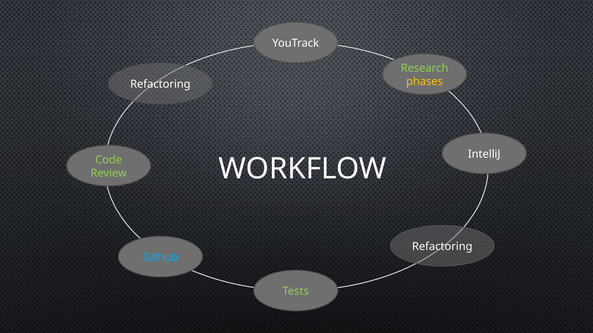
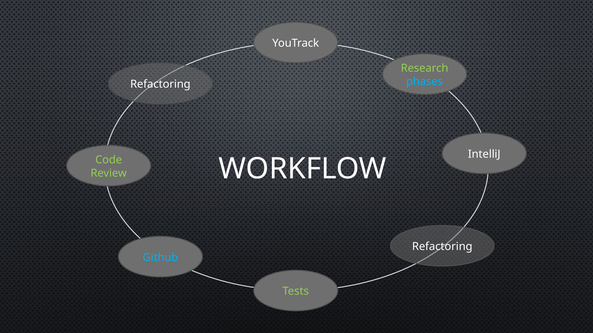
phases colour: yellow -> light blue
